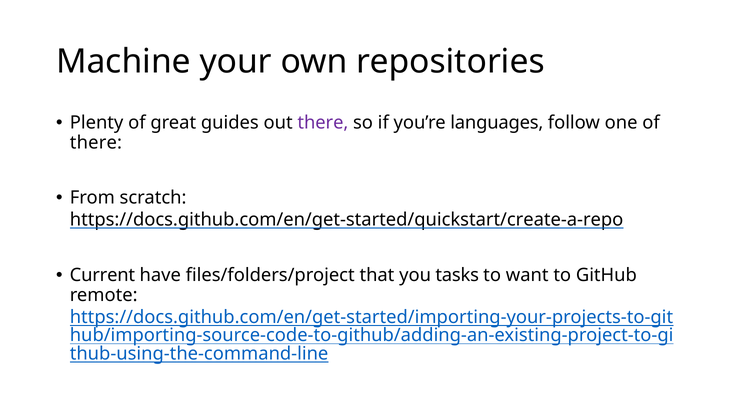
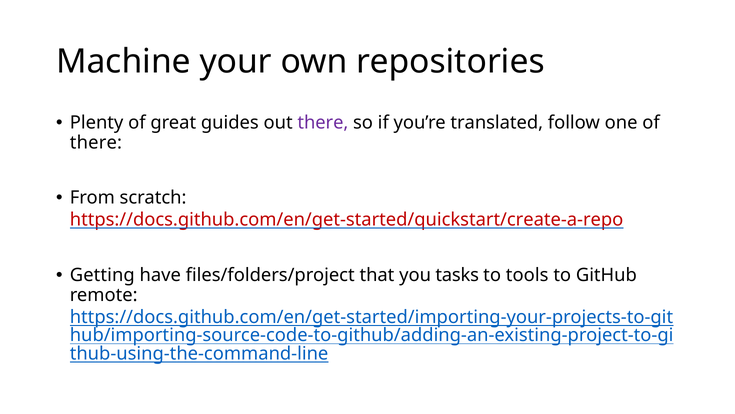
languages: languages -> translated
https://docs.github.com/en/get-started/quickstart/create-a-repo colour: black -> red
Current: Current -> Getting
want: want -> tools
